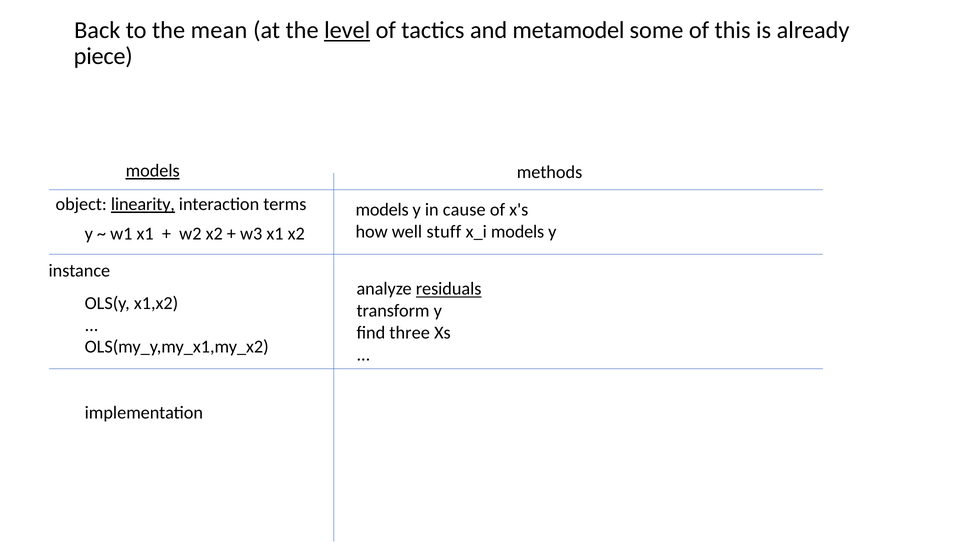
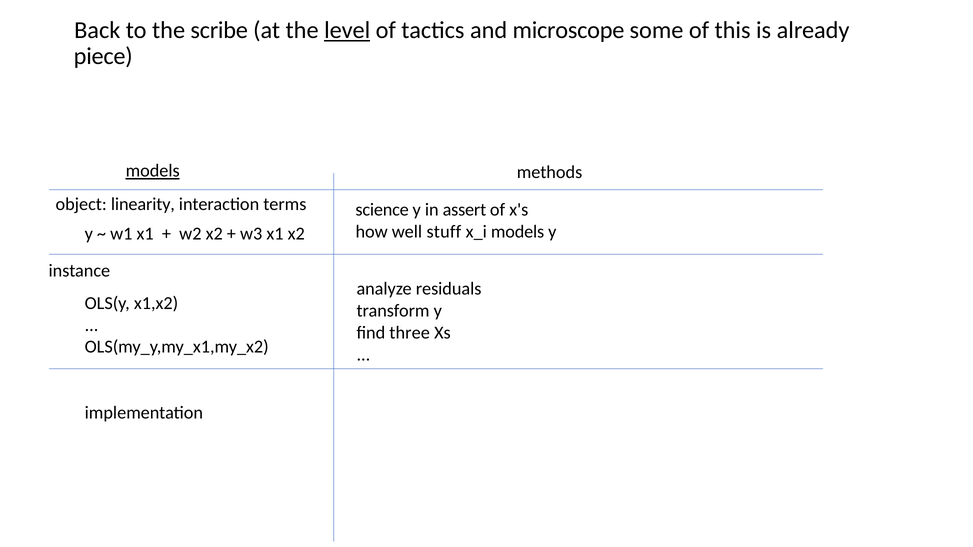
mean: mean -> scribe
metamodel: metamodel -> microscope
linearity underline: present -> none
terms models: models -> science
cause: cause -> assert
residuals underline: present -> none
